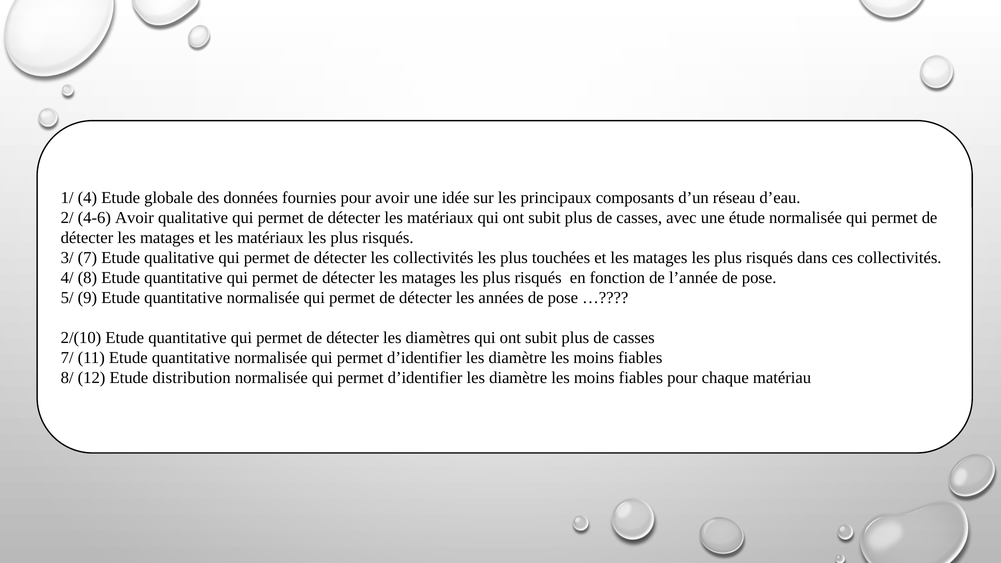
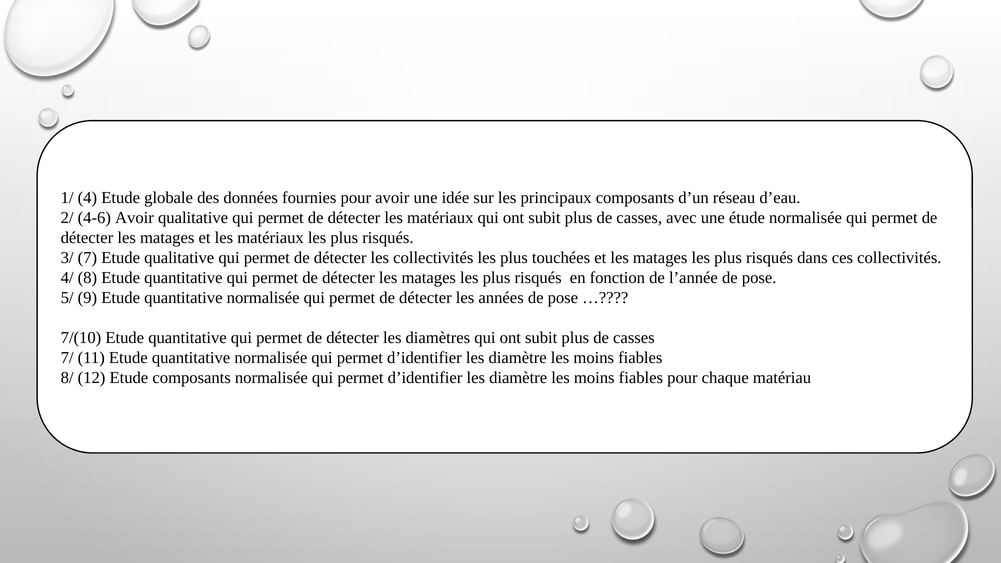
2/(10: 2/(10 -> 7/(10
Etude distribution: distribution -> composants
